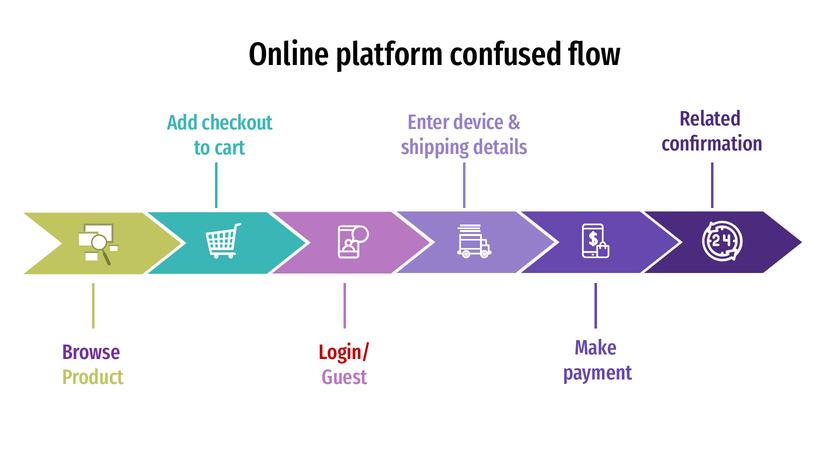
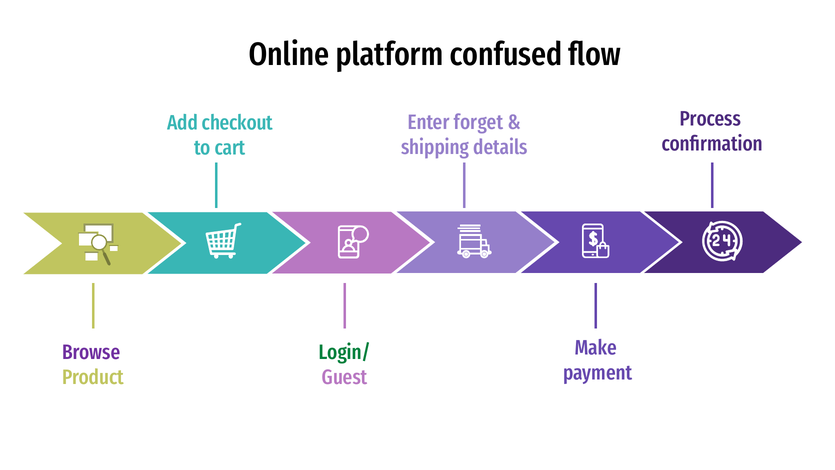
Related: Related -> Process
device: device -> forget
Login/ colour: red -> green
